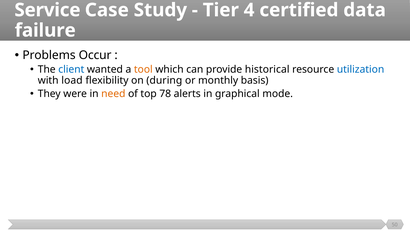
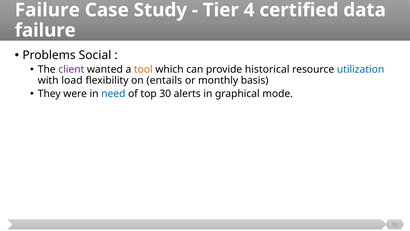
Service at (47, 10): Service -> Failure
Occur: Occur -> Social
client colour: blue -> purple
during: during -> entails
need colour: orange -> blue
78: 78 -> 30
